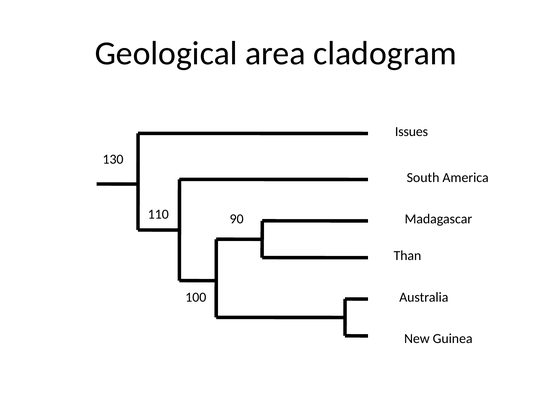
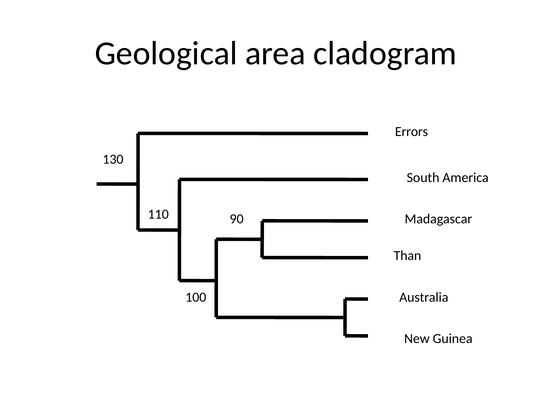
Issues: Issues -> Errors
